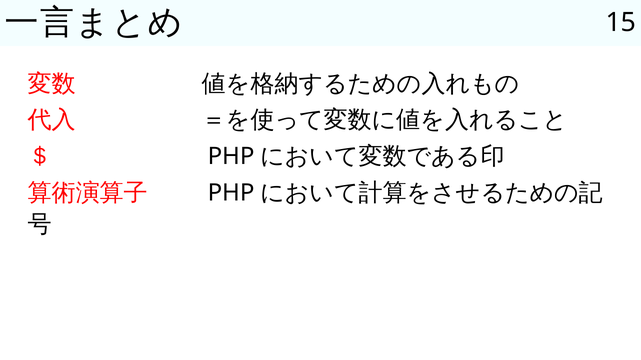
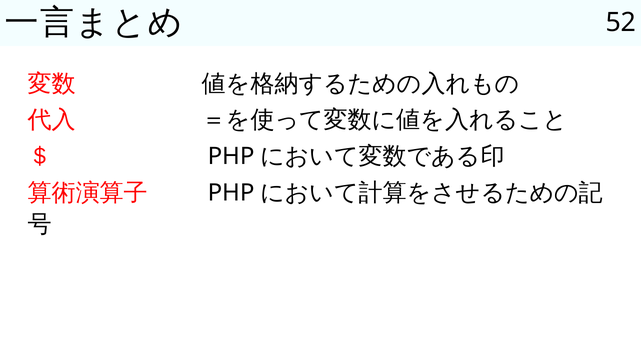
15: 15 -> 52
